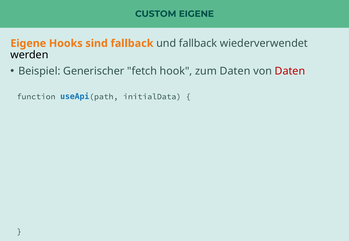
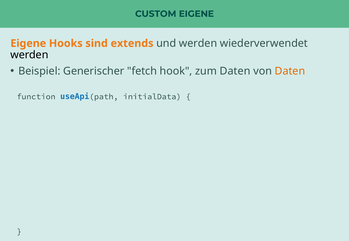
sind fallback: fallback -> extends
und fallback: fallback -> werden
Daten at (290, 71) colour: red -> orange
